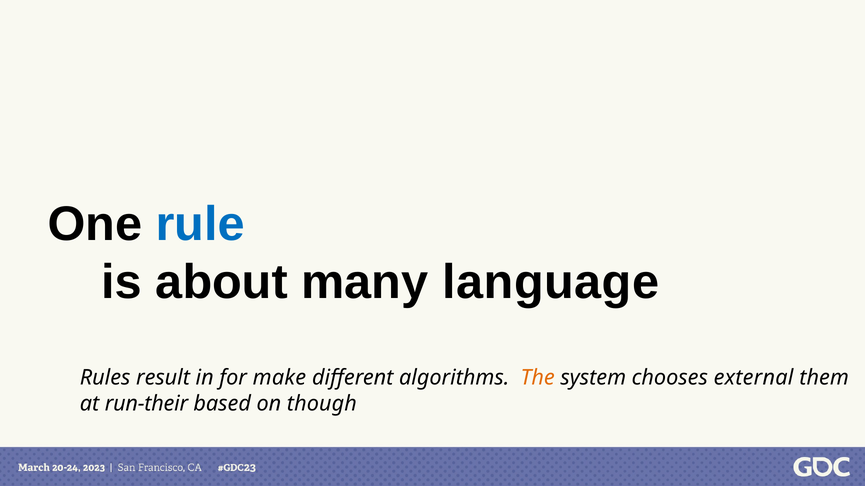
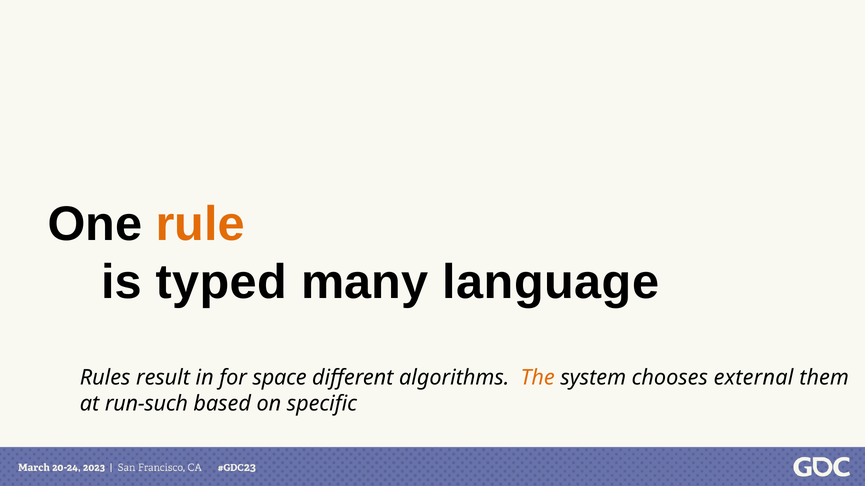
rule colour: blue -> orange
about: about -> typed
make: make -> space
run-their: run-their -> run-such
though: though -> specific
